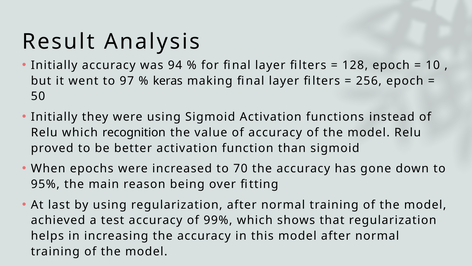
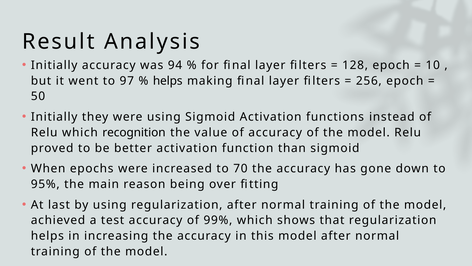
keras at (168, 81): keras -> helps
